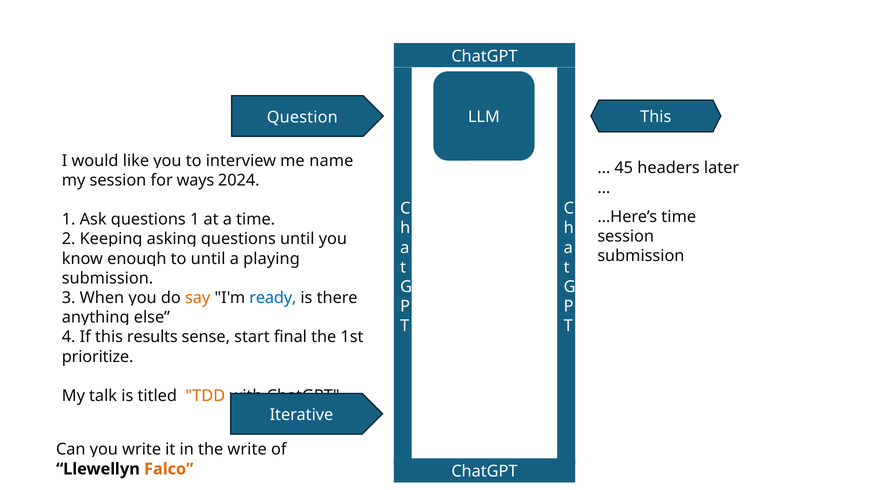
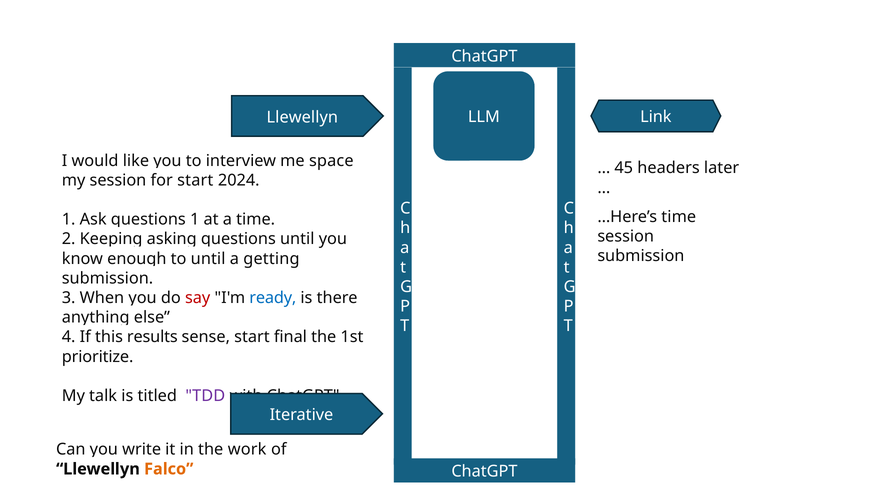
Question at (302, 117): Question -> Llewellyn
This at (656, 117): This -> Link
name: name -> space
for ways: ways -> start
playing: playing -> getting
say colour: orange -> red
TDD colour: orange -> purple
the write: write -> work
